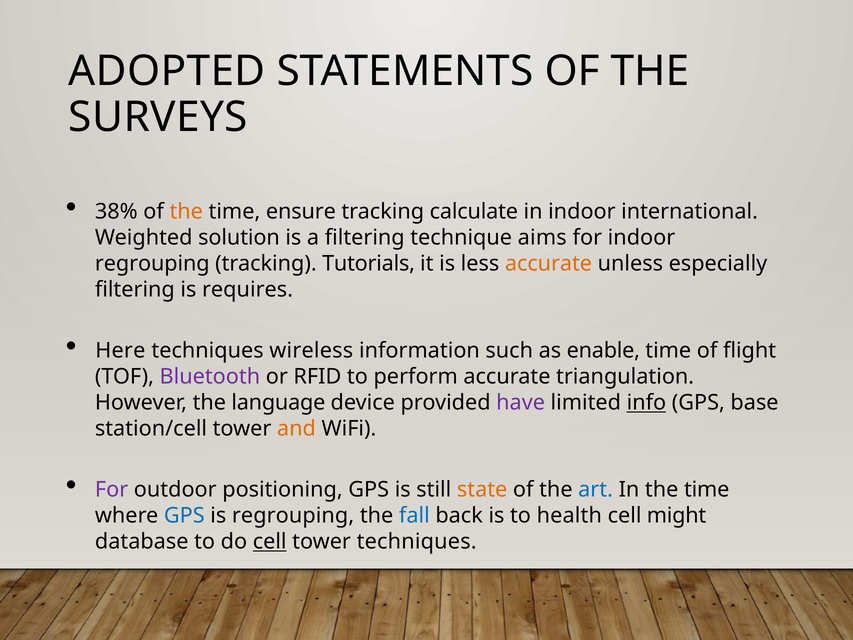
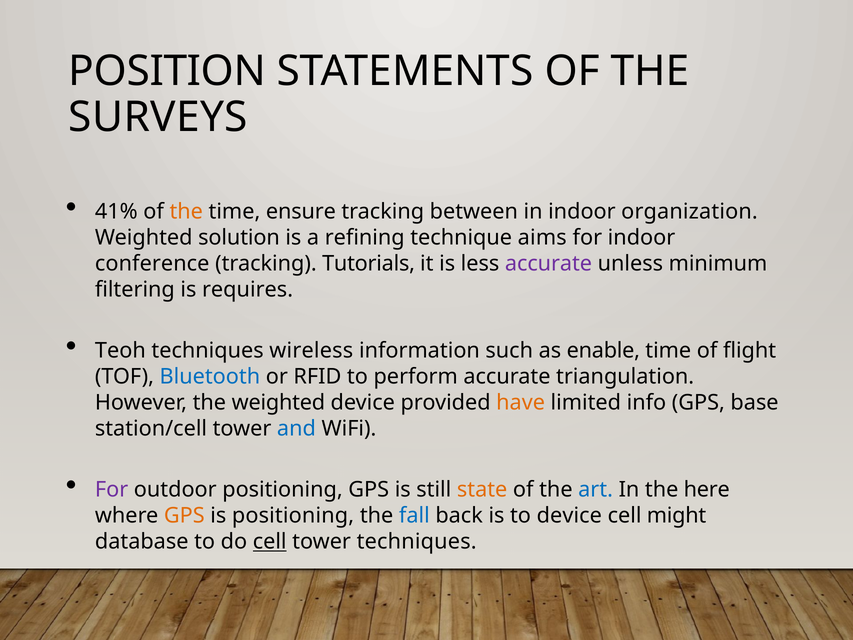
ADOPTED: ADOPTED -> POSITION
38%: 38% -> 41%
calculate: calculate -> between
international: international -> organization
a filtering: filtering -> refining
regrouping at (152, 264): regrouping -> conference
accurate at (549, 264) colour: orange -> purple
especially: especially -> minimum
Here: Here -> Teoh
Bluetooth colour: purple -> blue
the language: language -> weighted
have colour: purple -> orange
info underline: present -> none
and colour: orange -> blue
In the time: time -> here
GPS at (184, 515) colour: blue -> orange
is regrouping: regrouping -> positioning
to health: health -> device
